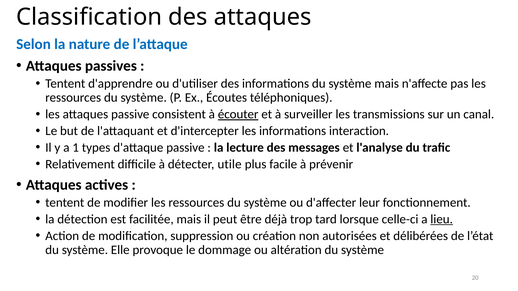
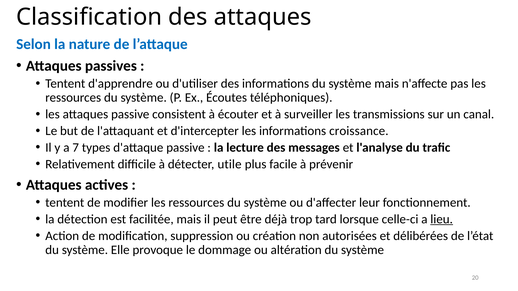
écouter underline: present -> none
interaction: interaction -> croissance
1: 1 -> 7
